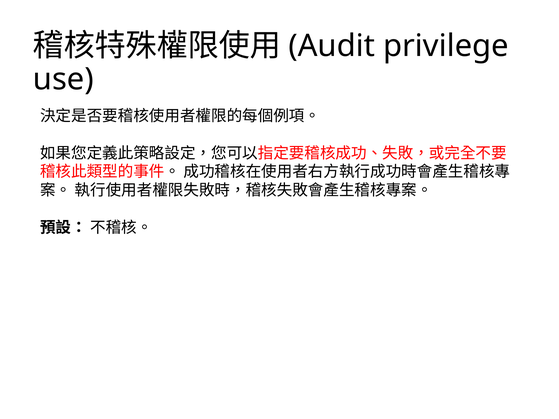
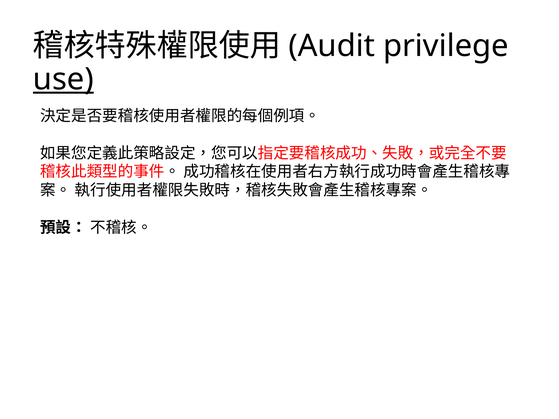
use underline: none -> present
